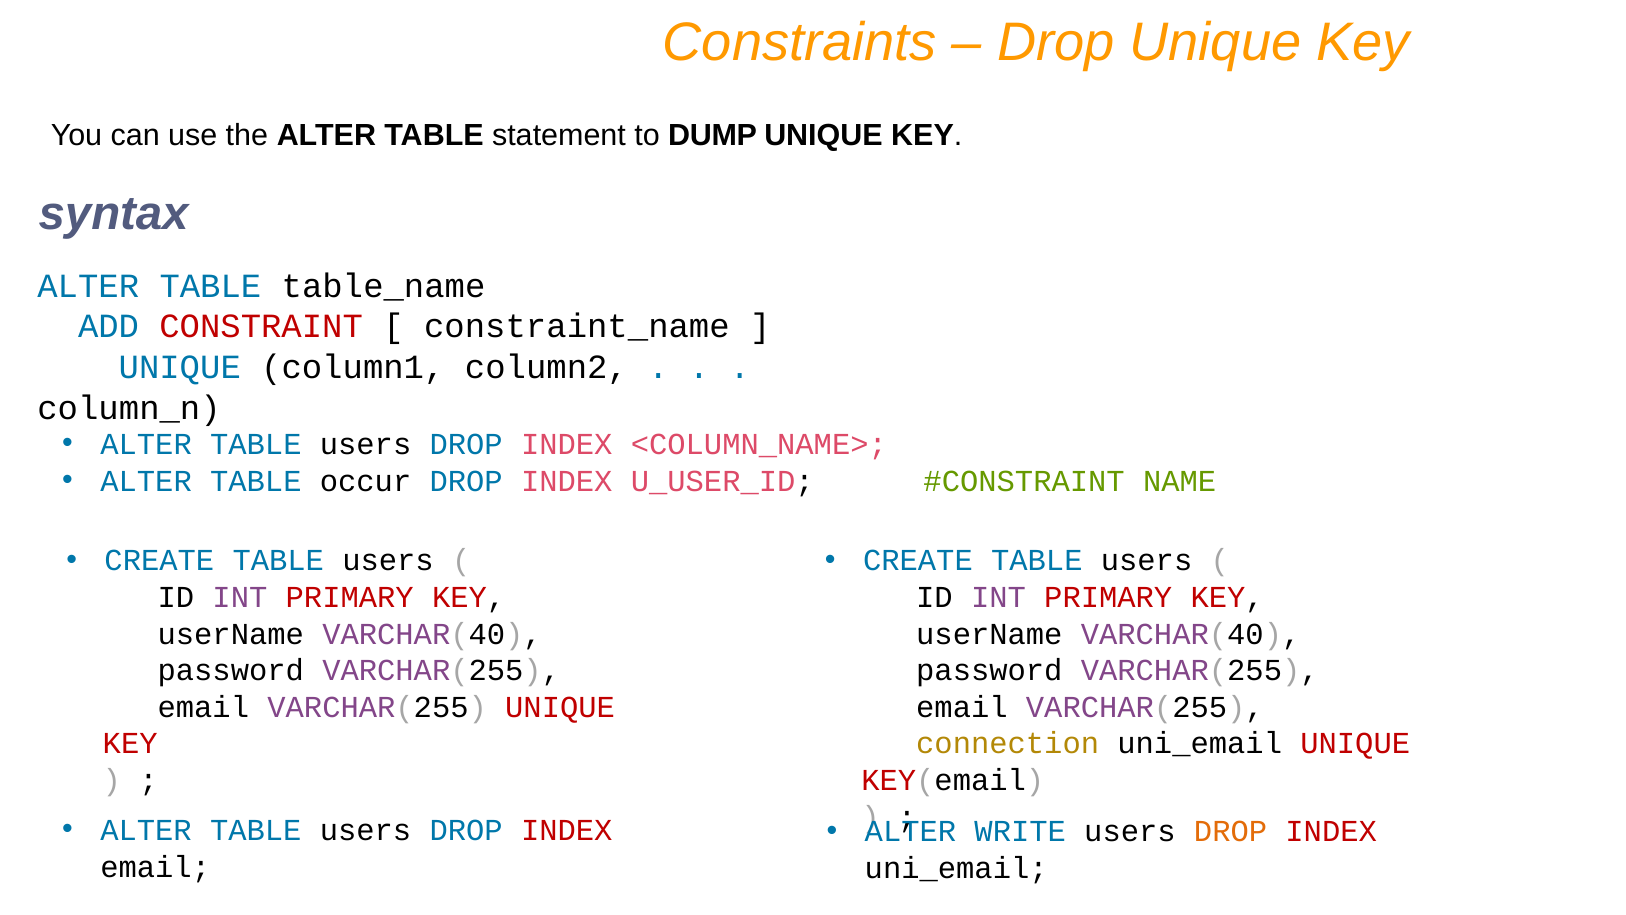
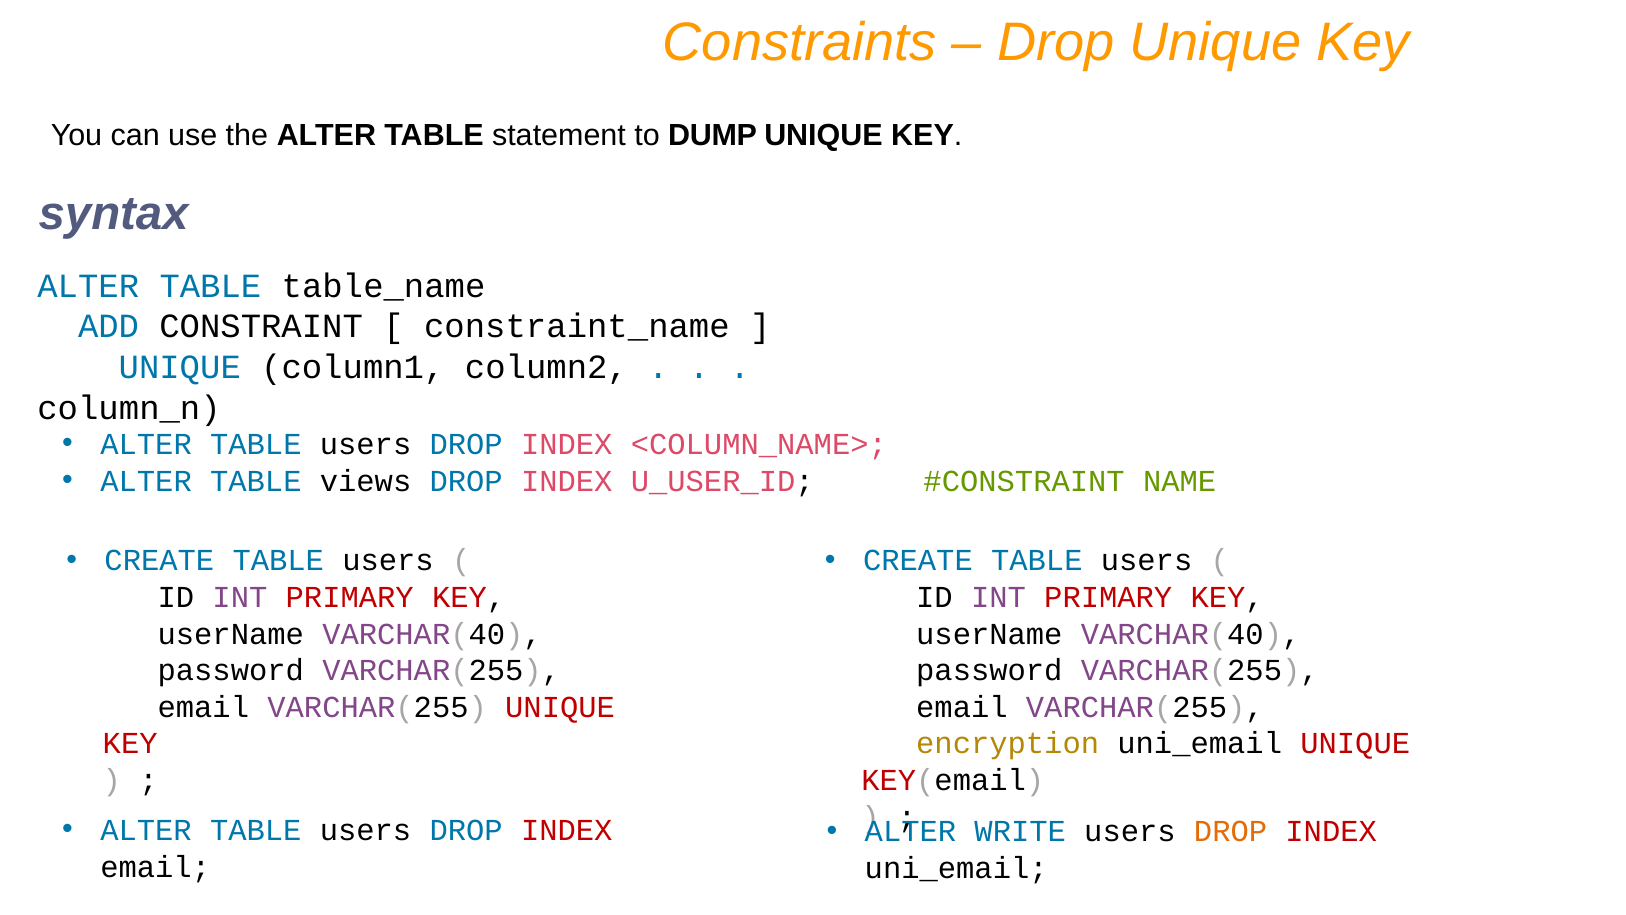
CONSTRAINT colour: red -> black
occur: occur -> views
connection: connection -> encryption
